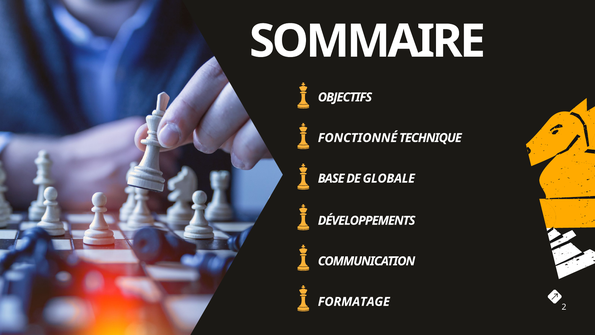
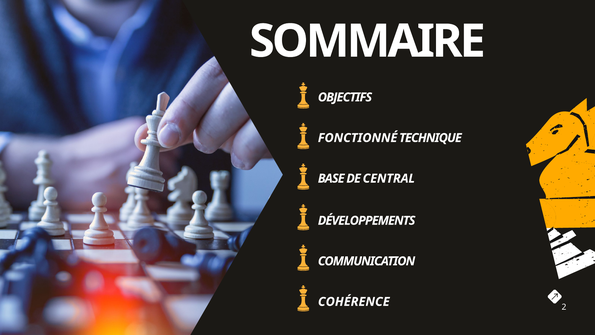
GLOBALE: GLOBALE -> CENTRAL
FORMATAGE: FORMATAGE -> COHÉRENCE
